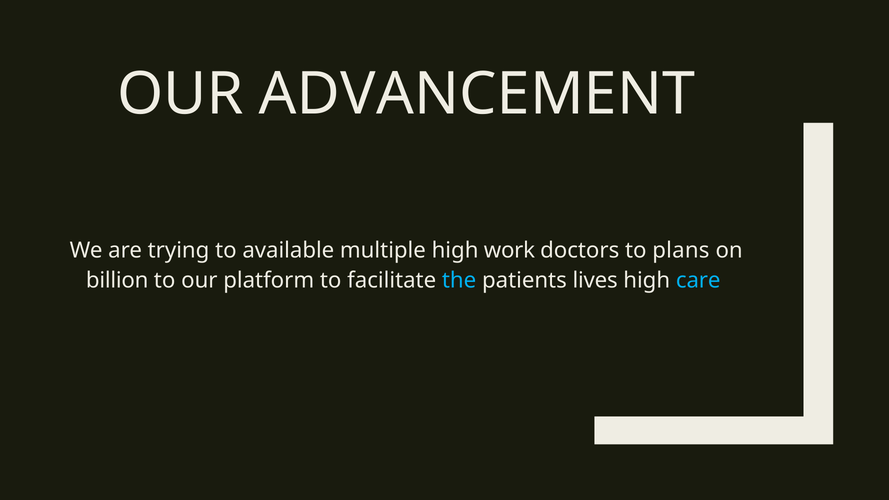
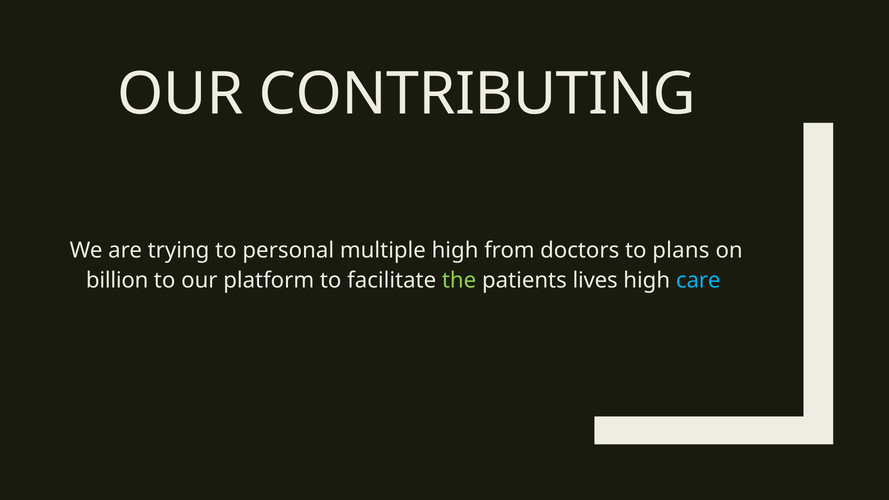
ADVANCEMENT: ADVANCEMENT -> CONTRIBUTING
available: available -> personal
work: work -> from
the colour: light blue -> light green
